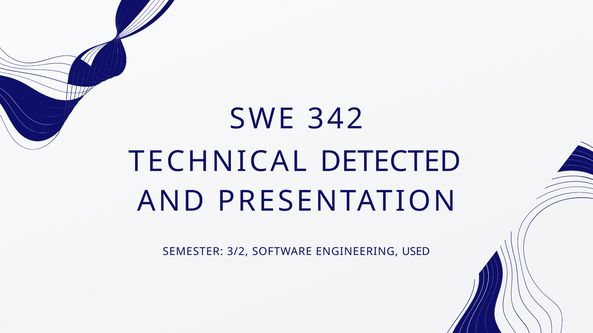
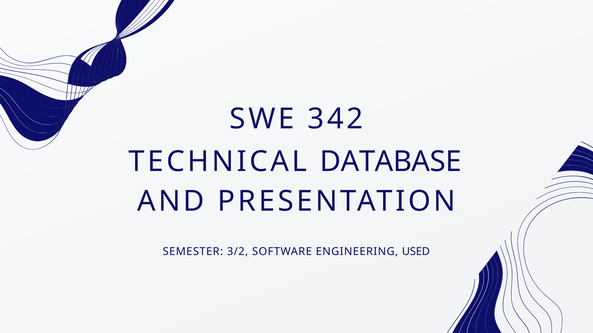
DETECTED: DETECTED -> DATABASE
